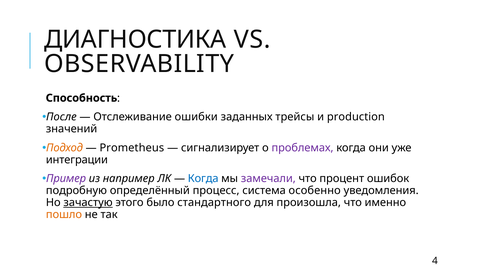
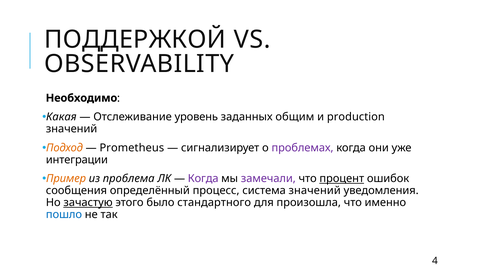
ДИАГНОСТИКА: ДИАГНОСТИКА -> ПОДДЕРЖКОЙ
Способность: Способность -> Необходимо
После: После -> Какая
ошибки: ошибки -> уровень
трейсы: трейсы -> общим
Пример colour: purple -> orange
например: например -> проблема
Когда at (203, 179) colour: blue -> purple
процент underline: none -> present
подробную: подробную -> сообщения
система особенно: особенно -> значений
пошло colour: orange -> blue
